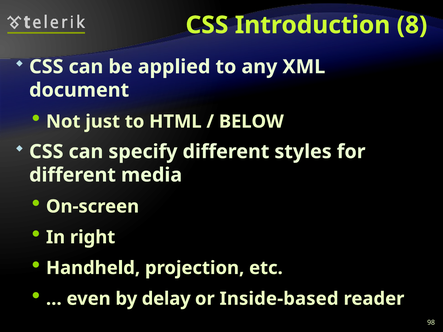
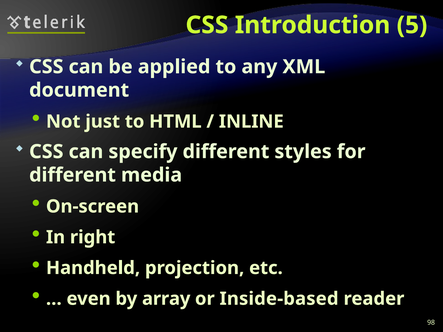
8: 8 -> 5
BELOW: BELOW -> INLINE
delay: delay -> array
